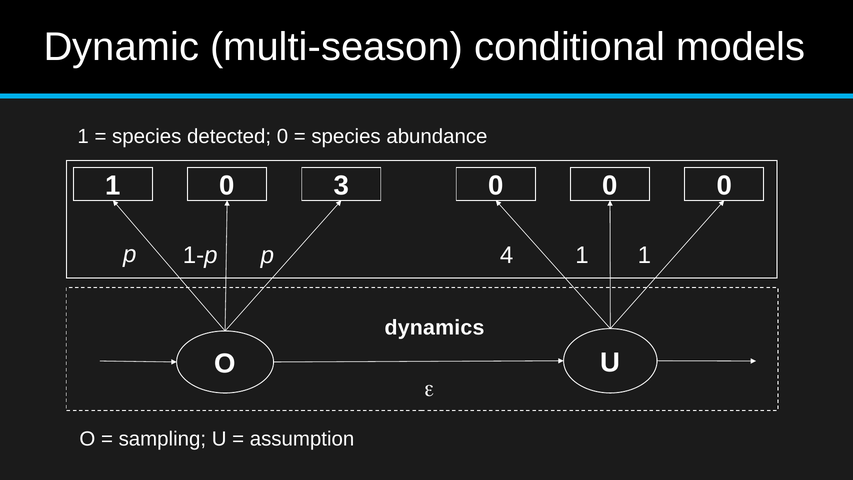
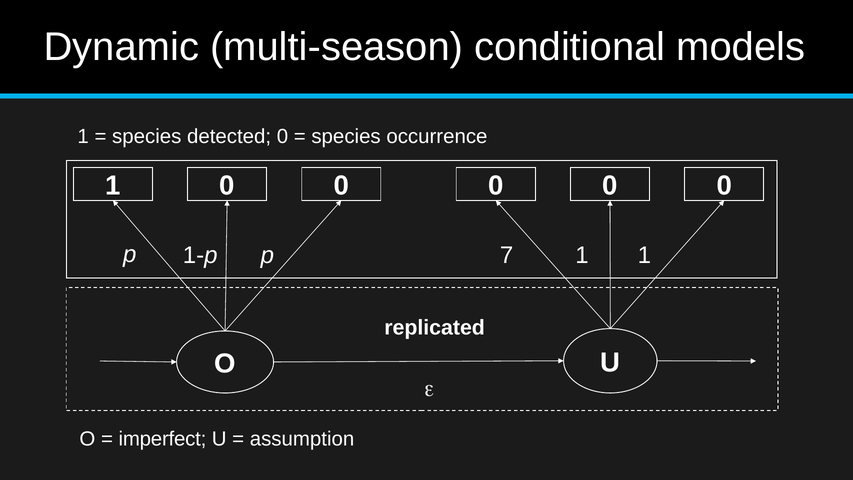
abundance: abundance -> occurrence
3 at (341, 186): 3 -> 0
4: 4 -> 7
dynamics: dynamics -> replicated
sampling: sampling -> imperfect
